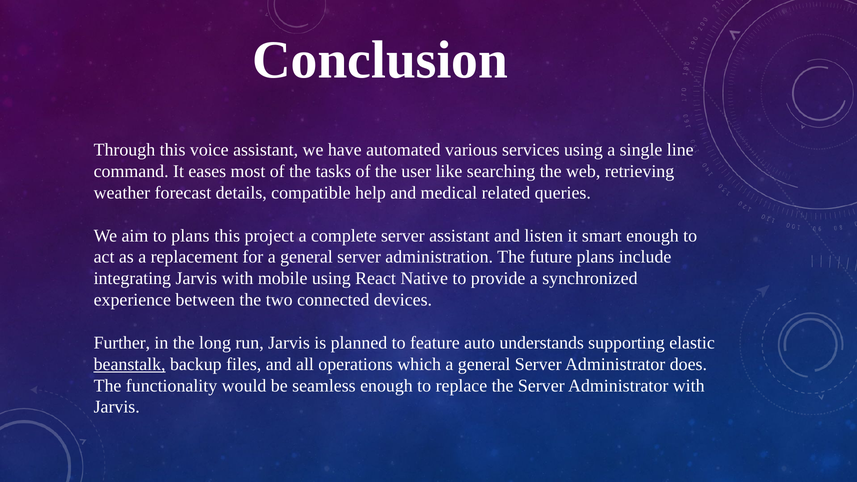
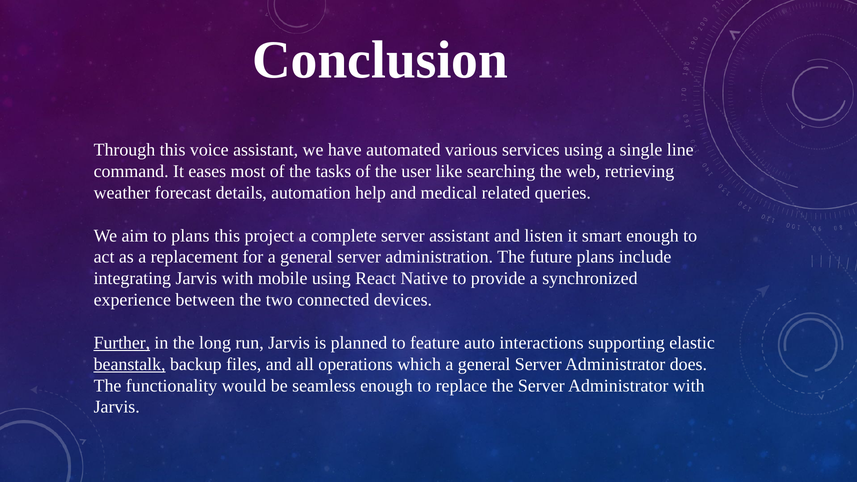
compatible: compatible -> automation
Further underline: none -> present
understands: understands -> interactions
